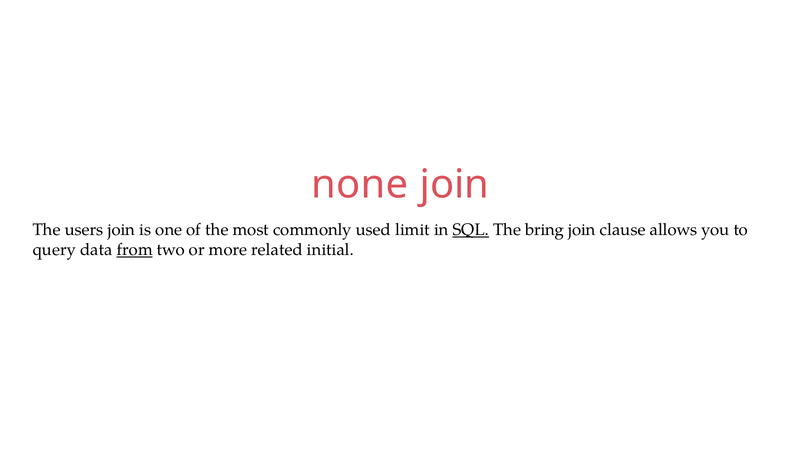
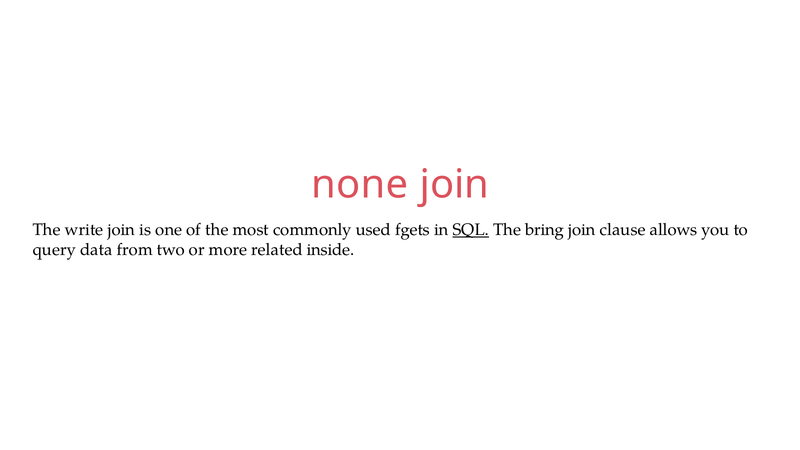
users: users -> write
limit: limit -> fgets
from underline: present -> none
initial: initial -> inside
